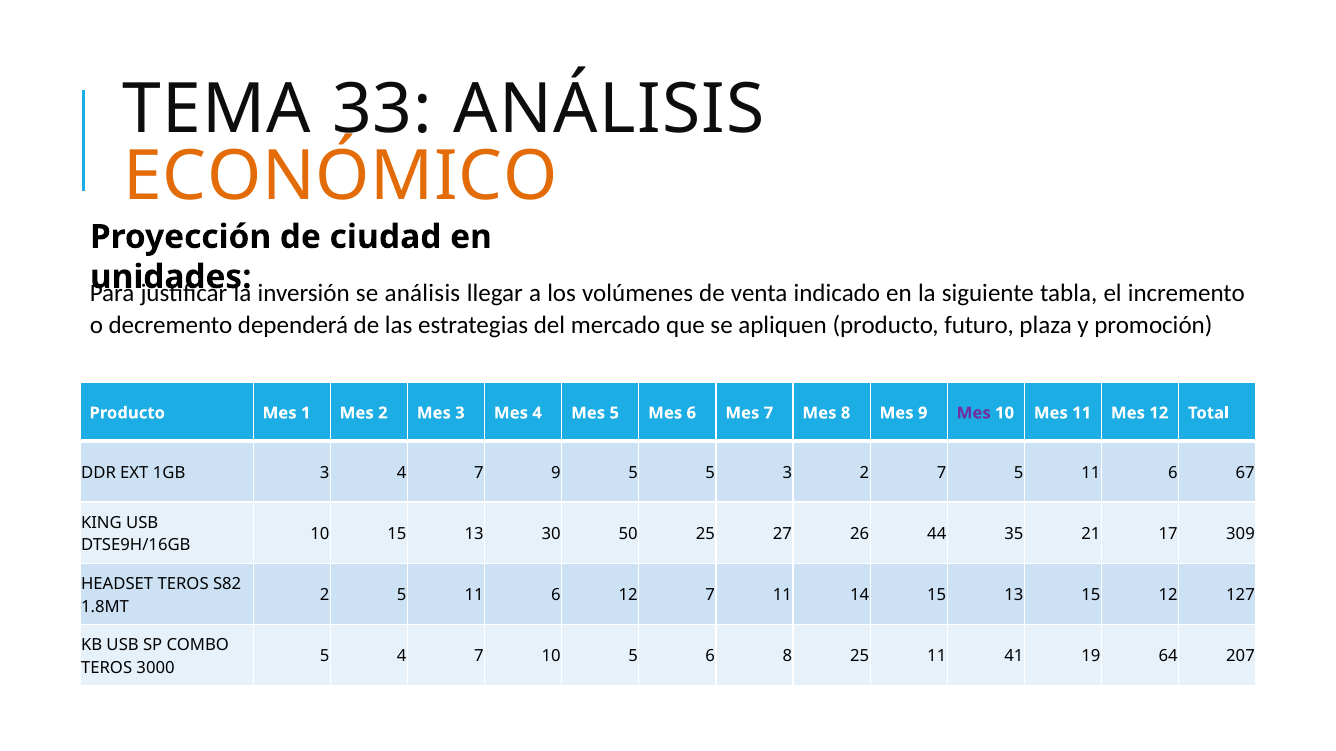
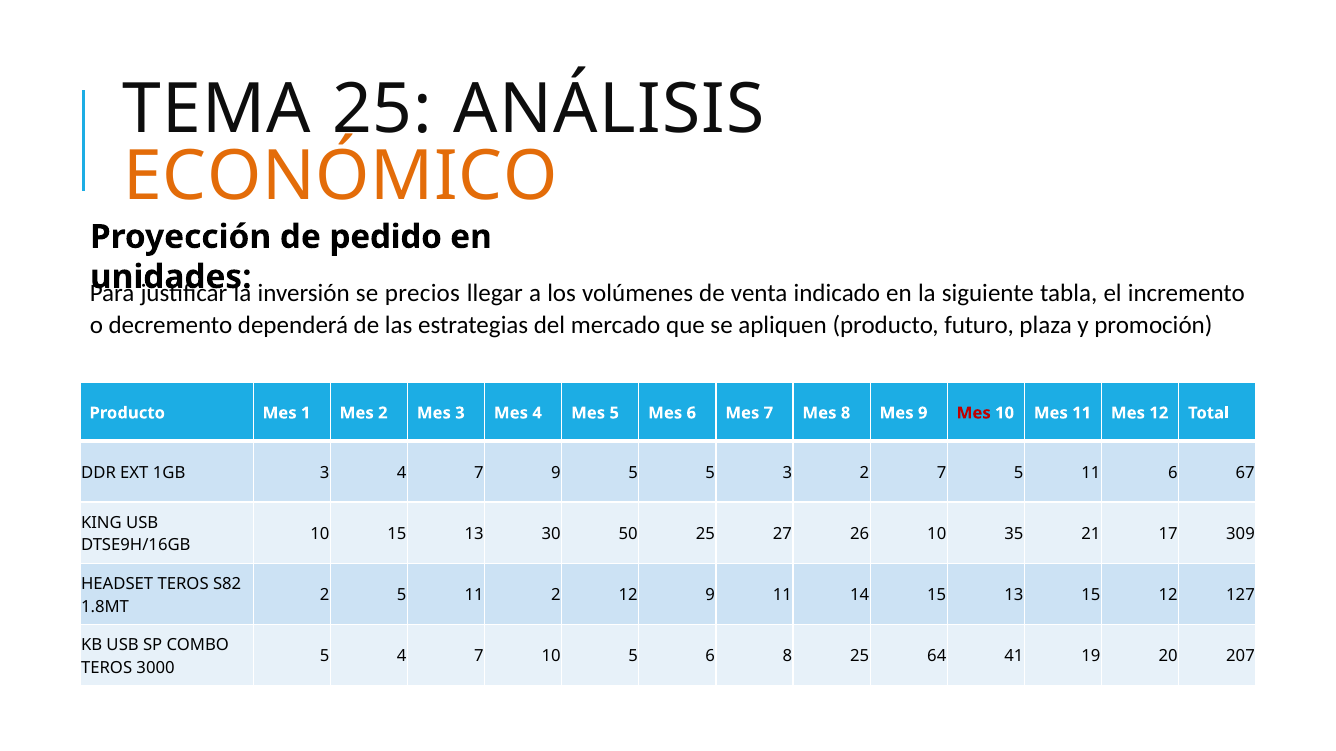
TEMA 33: 33 -> 25
ciudad: ciudad -> pedido
se análisis: análisis -> precios
Mes at (974, 413) colour: purple -> red
26 44: 44 -> 10
2 5 11 6: 6 -> 2
12 7: 7 -> 9
25 11: 11 -> 64
64: 64 -> 20
